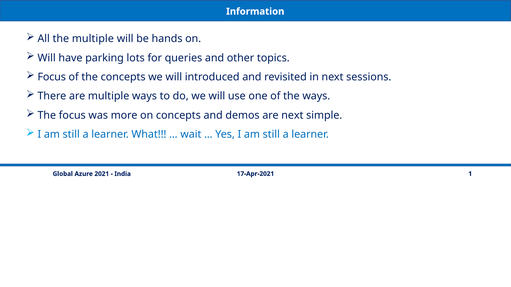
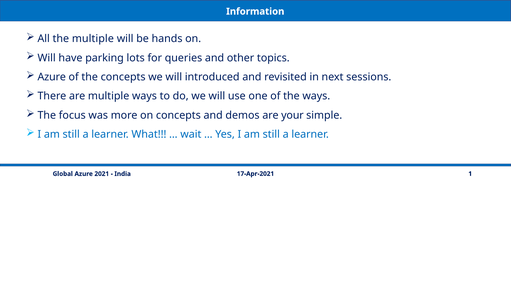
Focus at (52, 77): Focus -> Azure
are next: next -> your
